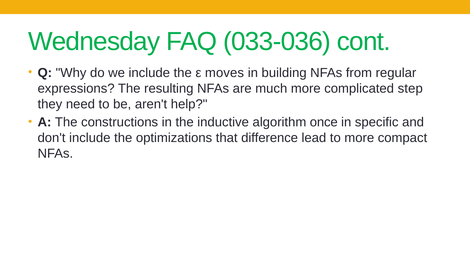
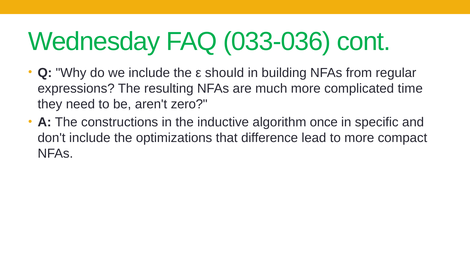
moves: moves -> should
step: step -> time
help: help -> zero
